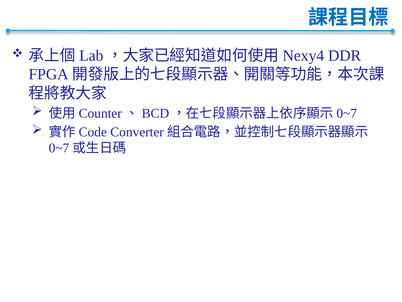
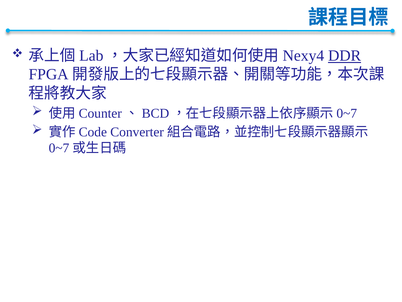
DDR underline: none -> present
